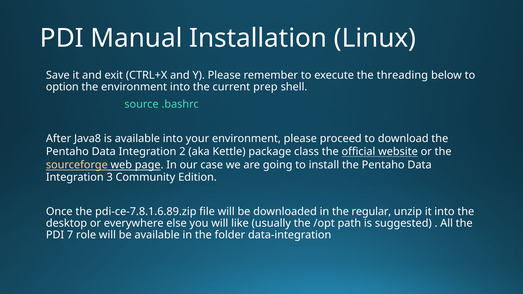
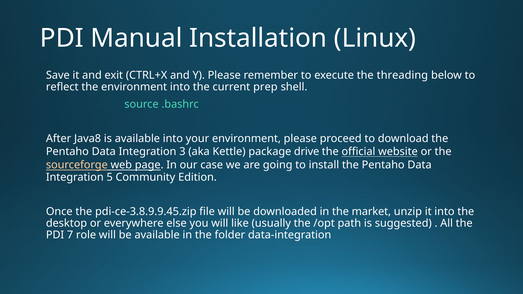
option: option -> reflect
2: 2 -> 3
class: class -> drive
3: 3 -> 5
pdi-ce-7.8.1.6.89.zip: pdi-ce-7.8.1.6.89.zip -> pdi-ce-3.8.9.9.45.zip
regular: regular -> market
